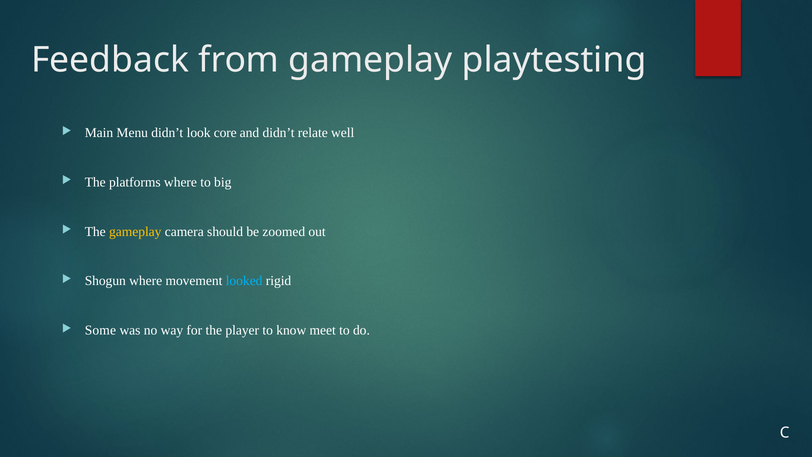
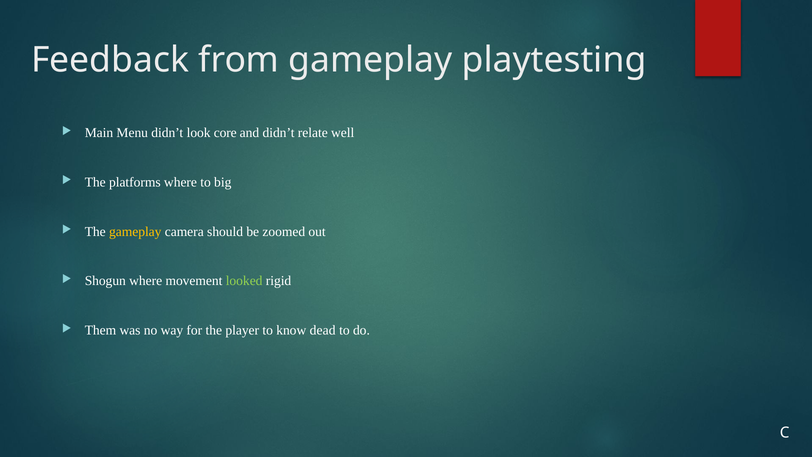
looked colour: light blue -> light green
Some: Some -> Them
meet: meet -> dead
